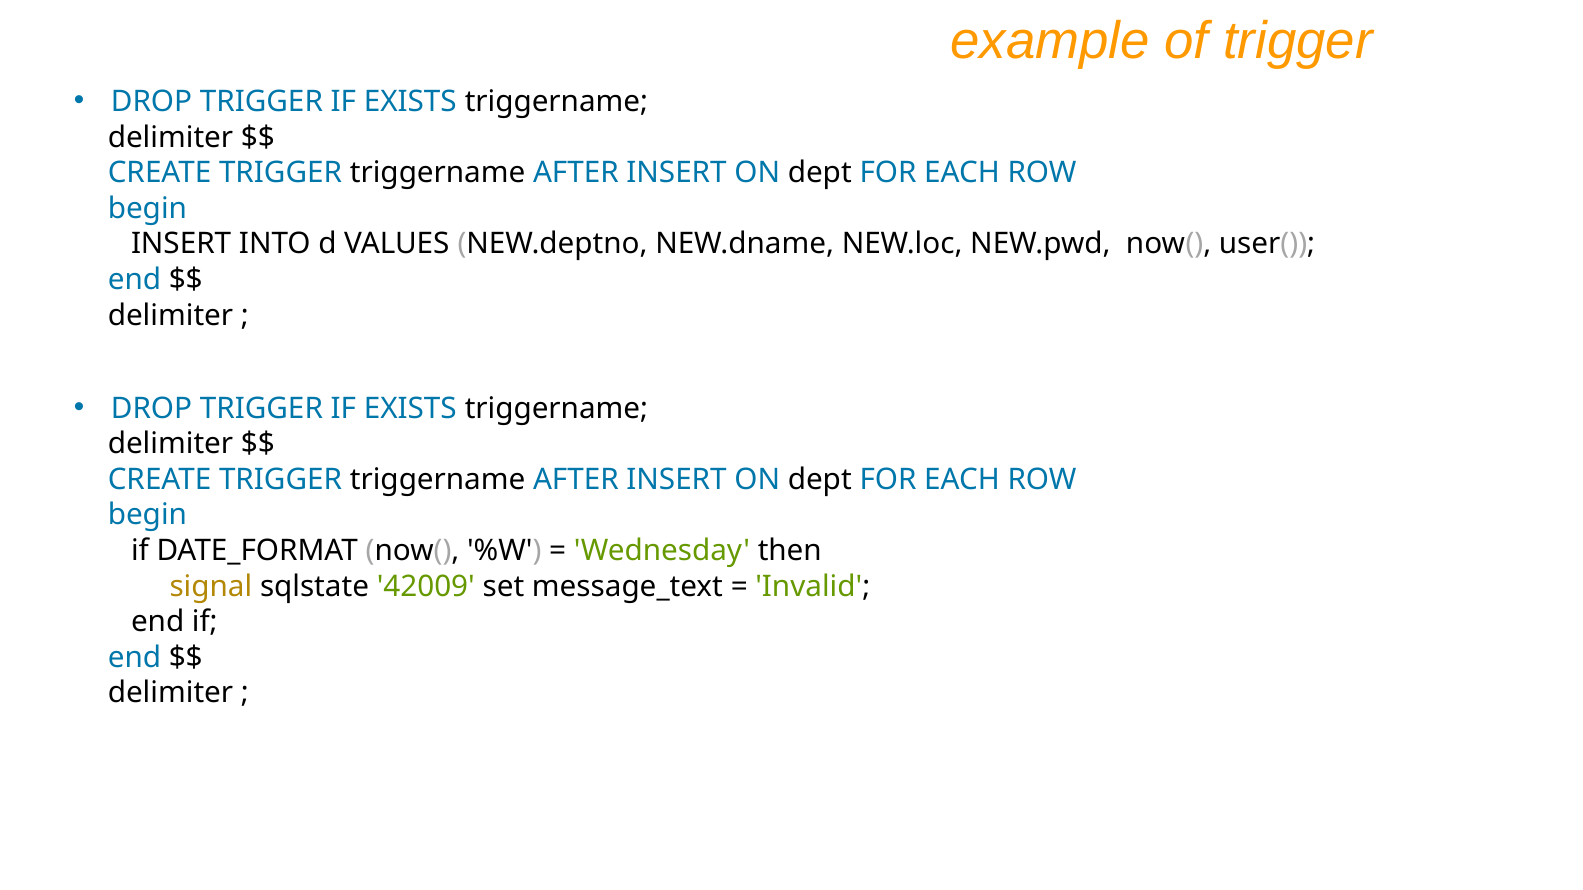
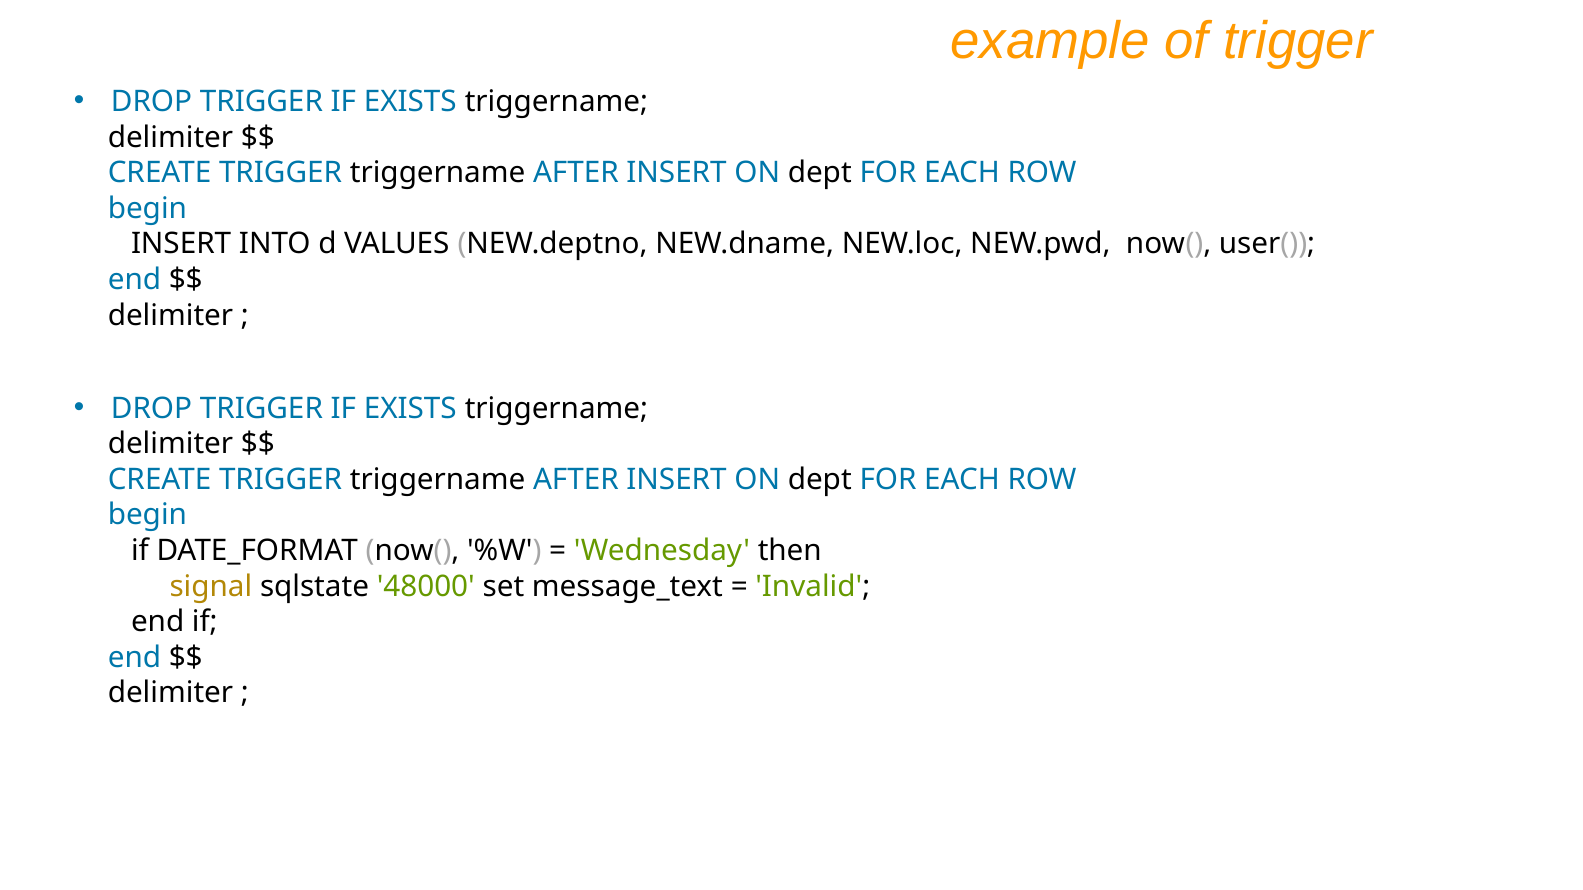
42009: 42009 -> 48000
